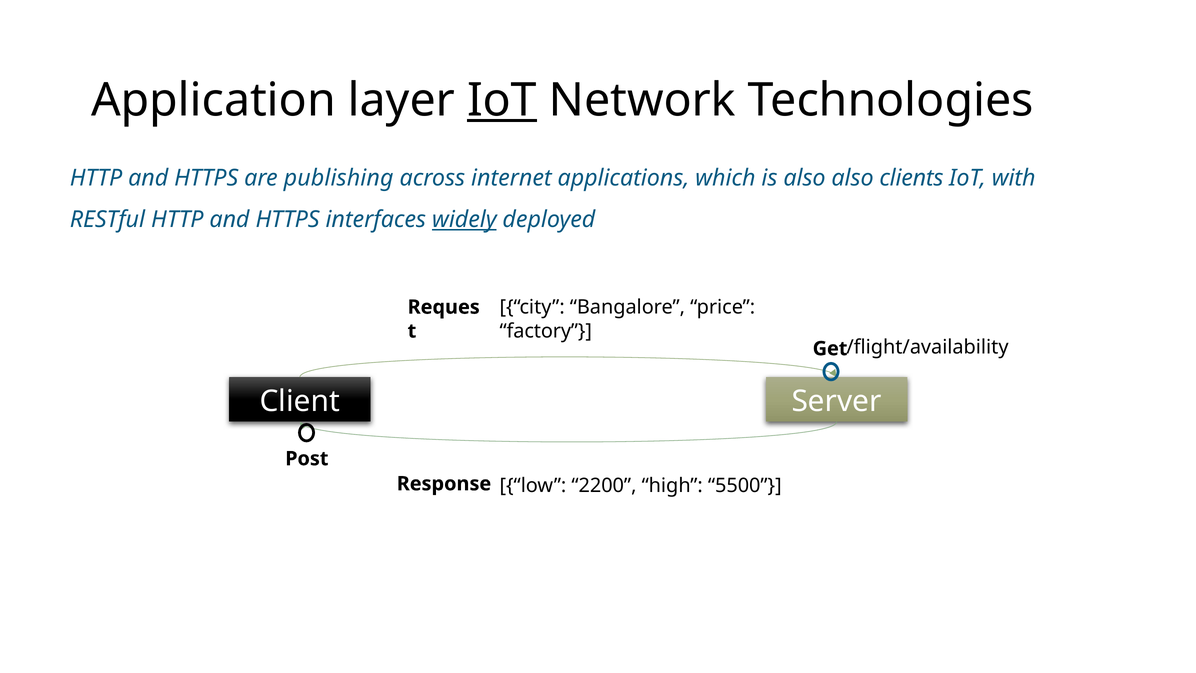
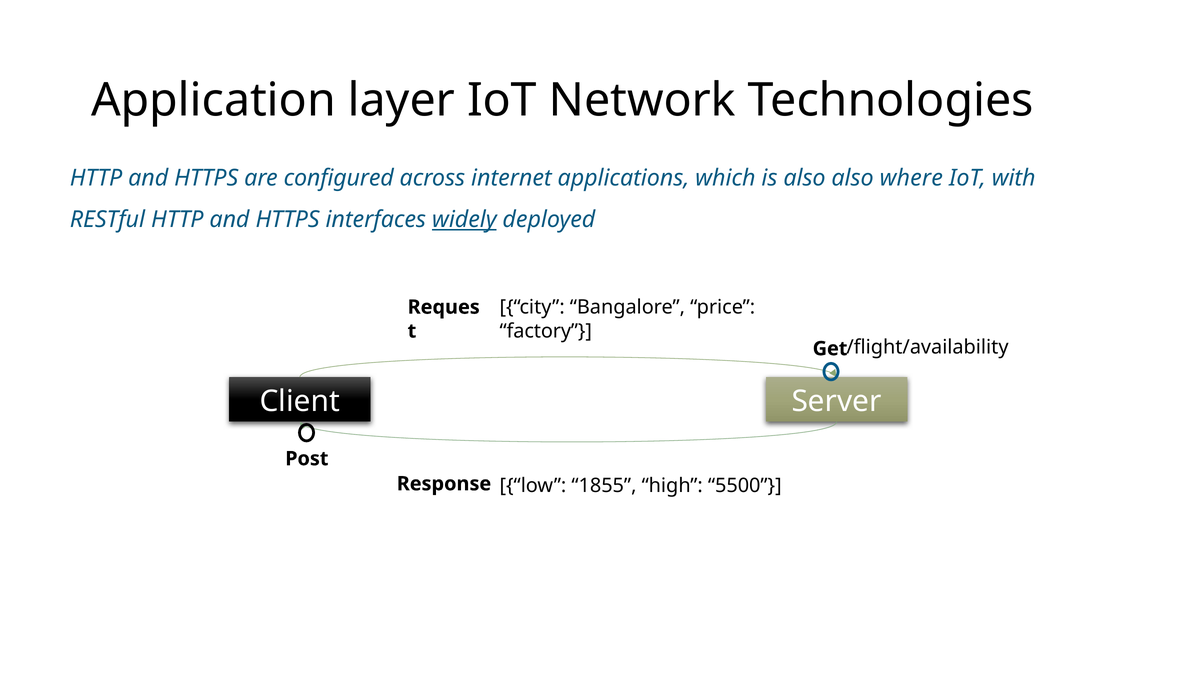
IoT at (502, 100) underline: present -> none
publishing: publishing -> configured
clients: clients -> where
2200: 2200 -> 1855
